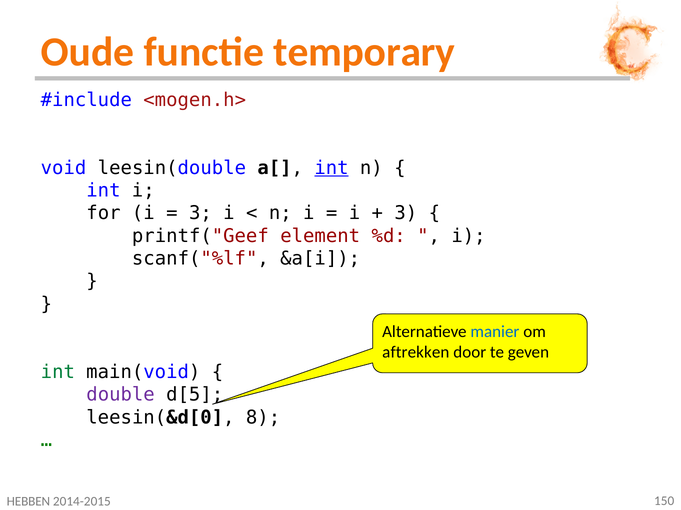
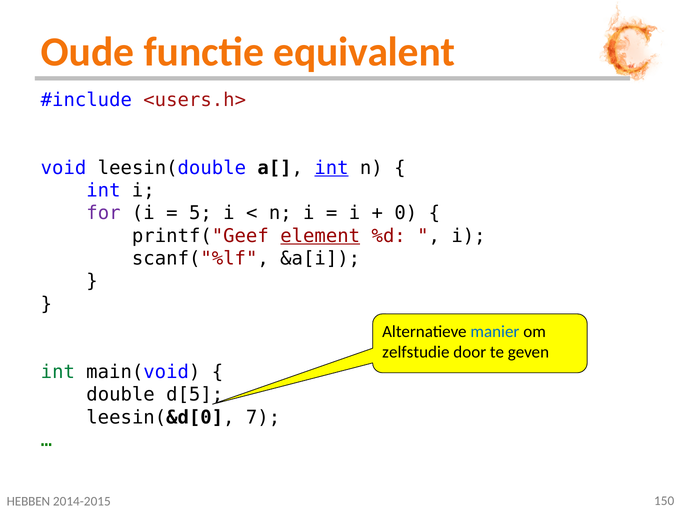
temporary: temporary -> equivalent
<mogen.h>: <mogen.h> -> <users.h>
for colour: black -> purple
3 at (200, 214): 3 -> 5
3 at (406, 214): 3 -> 0
element underline: none -> present
aftrekken: aftrekken -> zelfstudie
double colour: purple -> black
8: 8 -> 7
